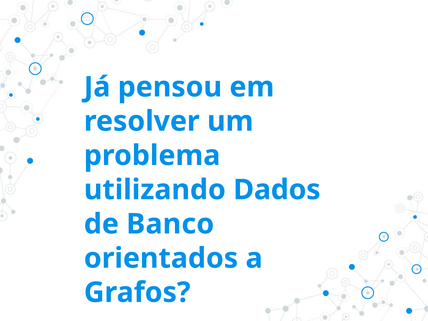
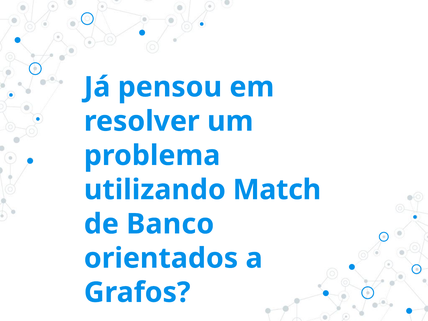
Dados: Dados -> Match
